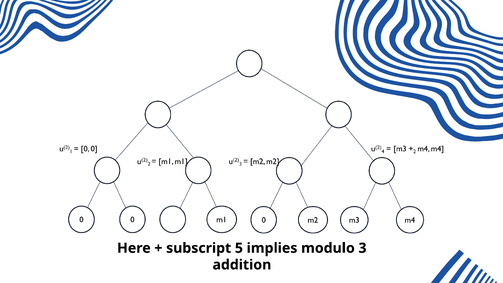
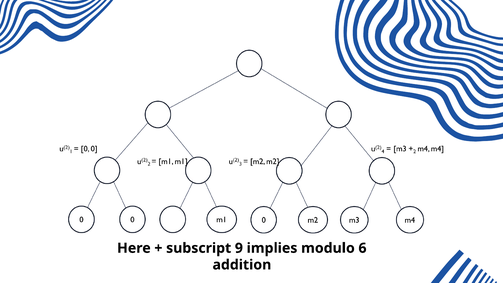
5: 5 -> 9
3: 3 -> 6
